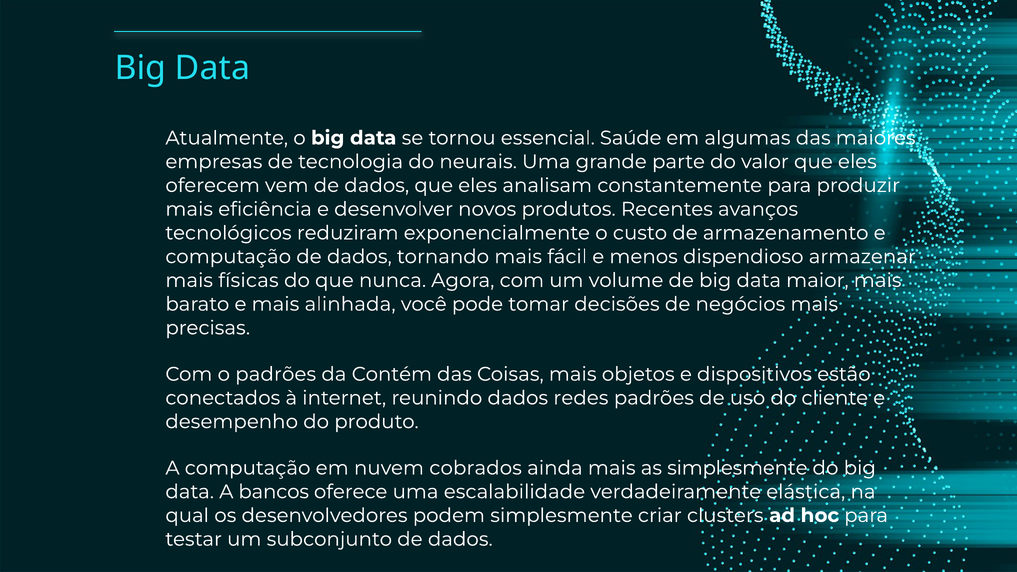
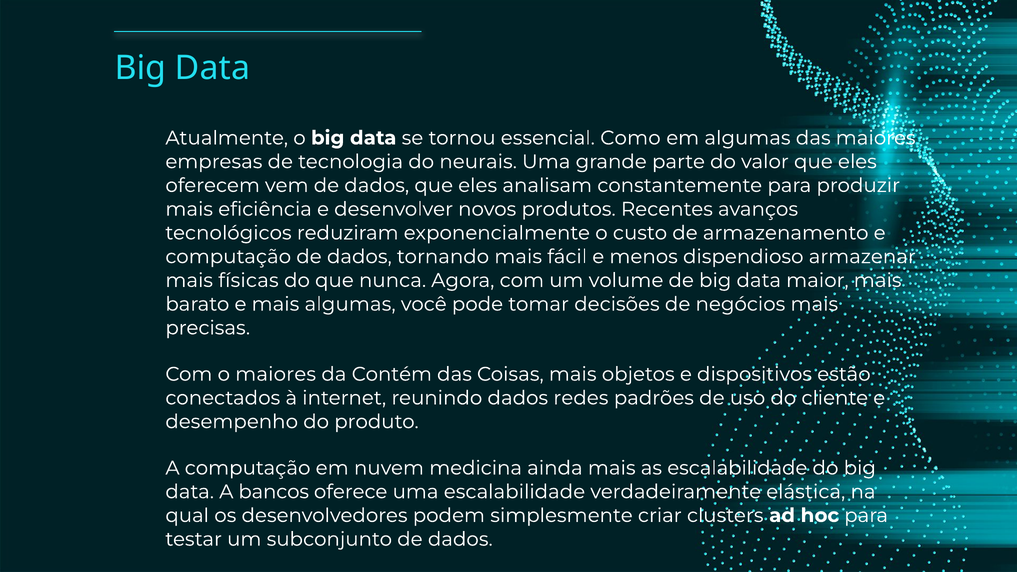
Saúde: Saúde -> Como
mais alinhada: alinhada -> algumas
o padrões: padrões -> maiores
cobrados: cobrados -> medicina
as simplesmente: simplesmente -> escalabilidade
